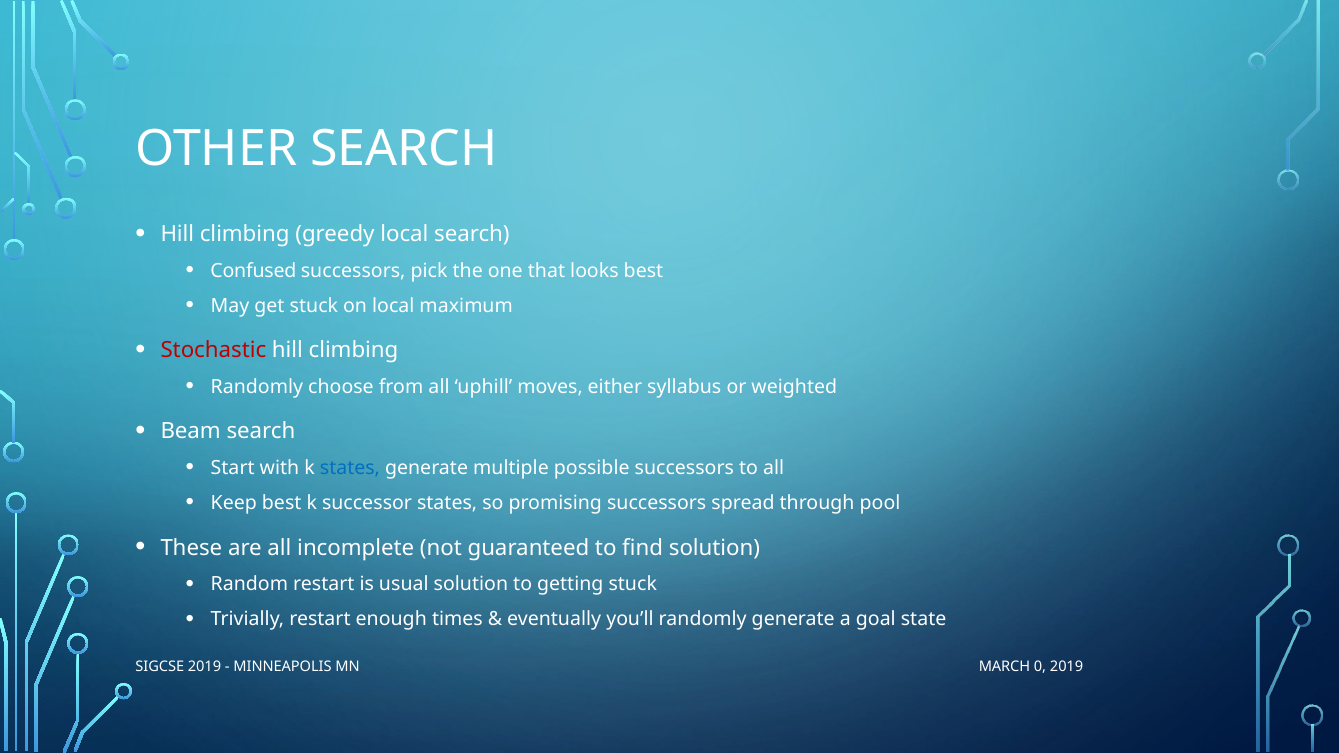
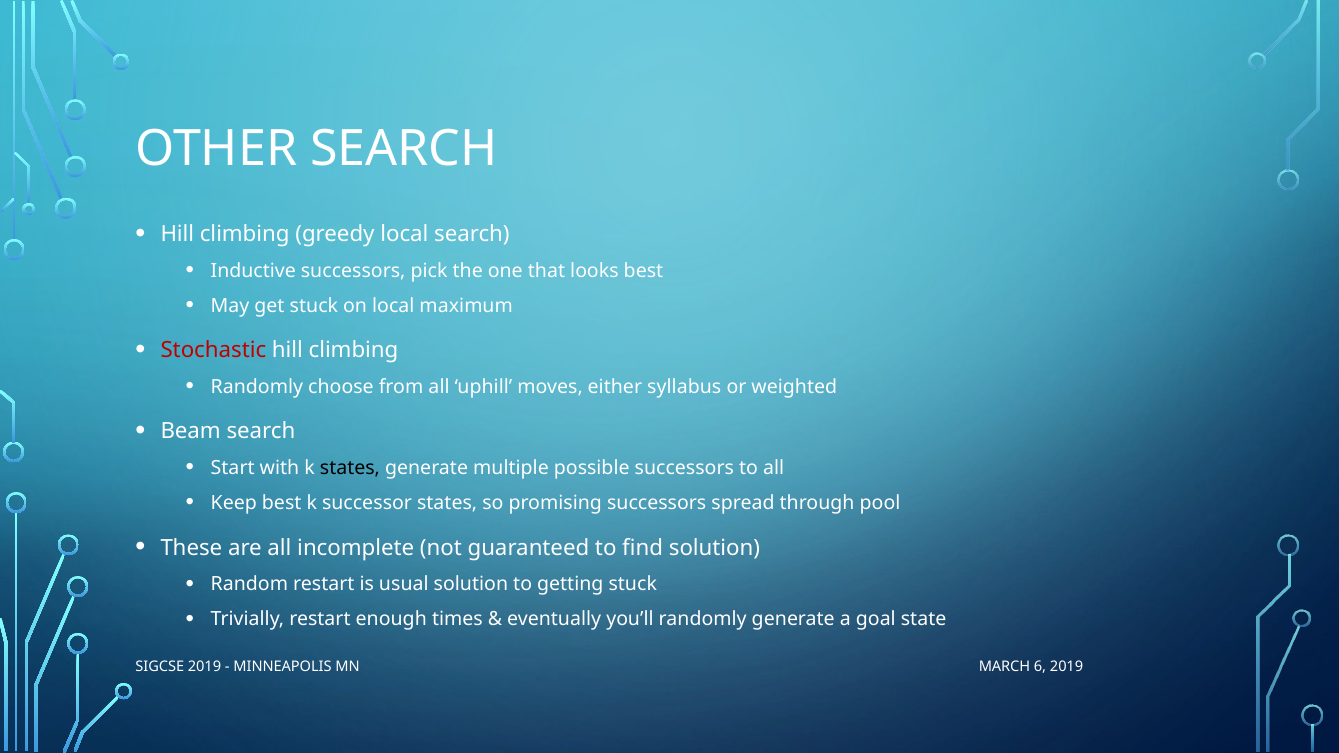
Confused: Confused -> Inductive
states at (350, 468) colour: blue -> black
0: 0 -> 6
